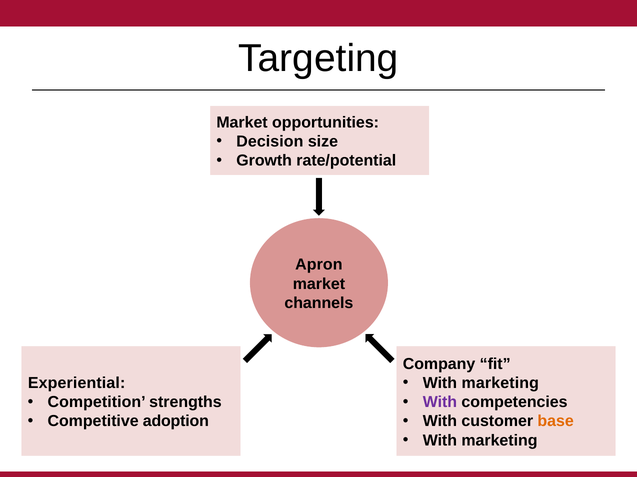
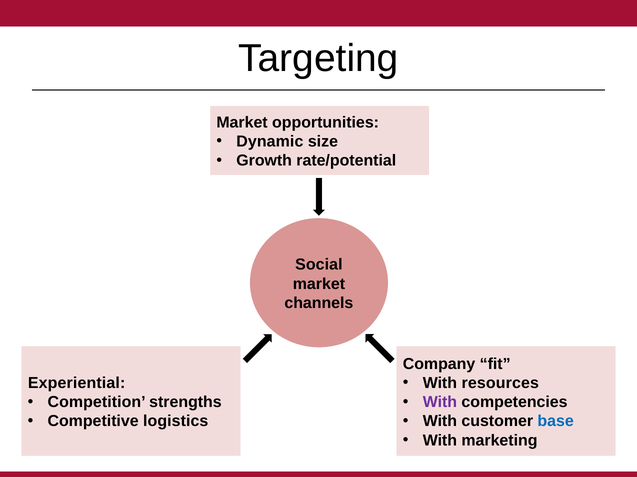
Decision: Decision -> Dynamic
Apron: Apron -> Social
marketing at (500, 384): marketing -> resources
adoption: adoption -> logistics
base colour: orange -> blue
